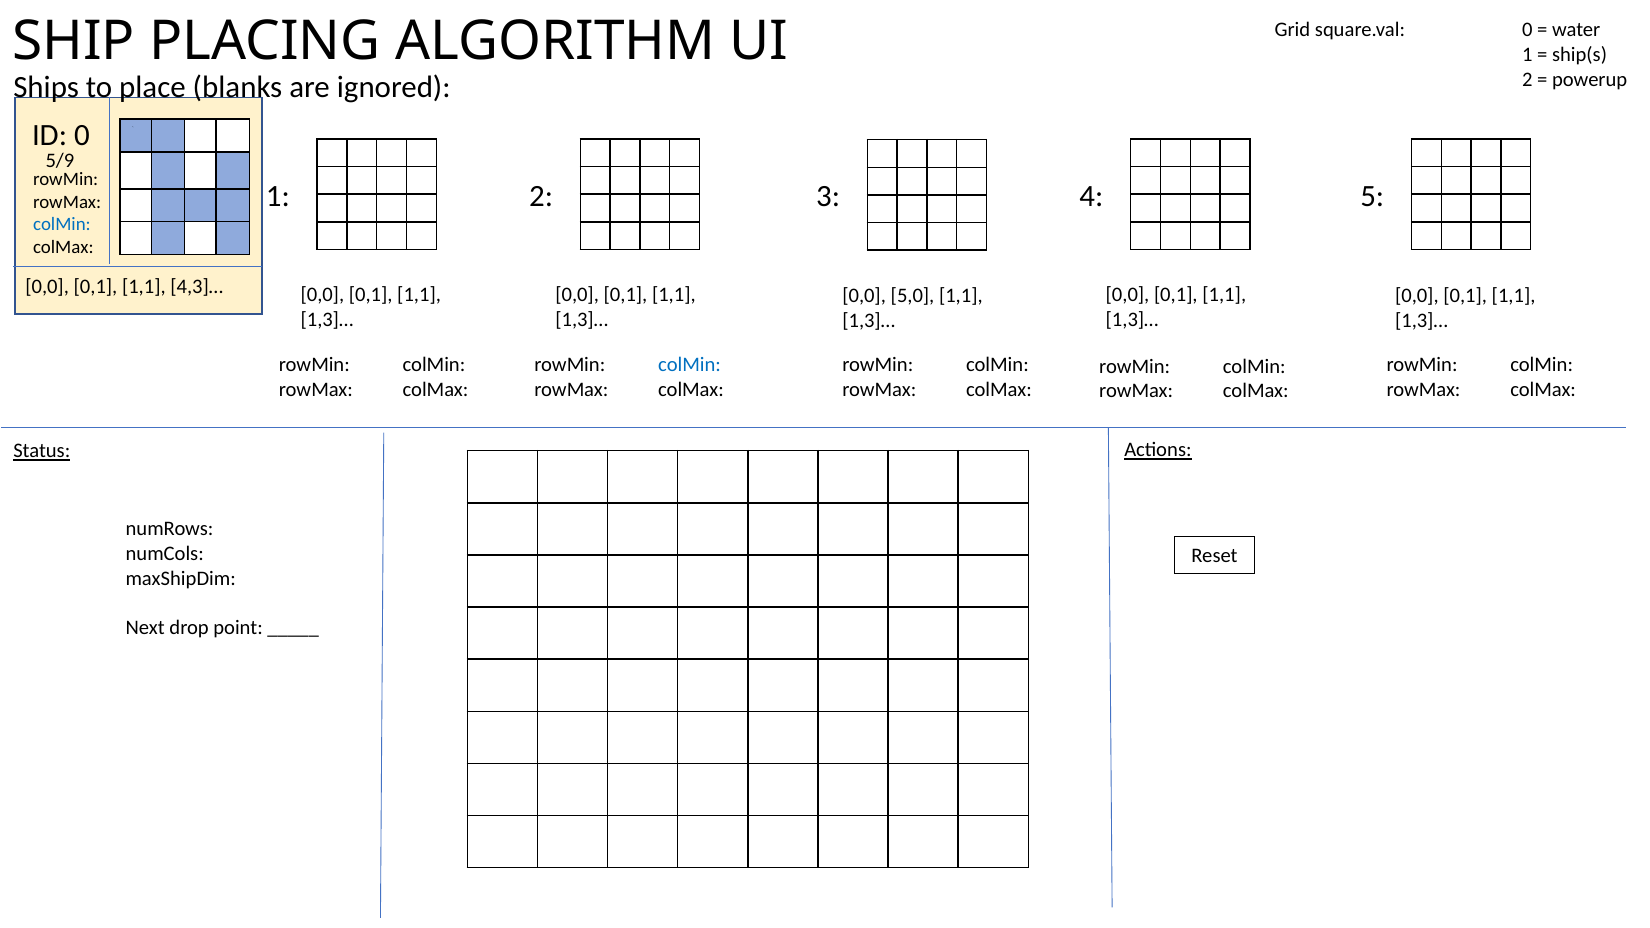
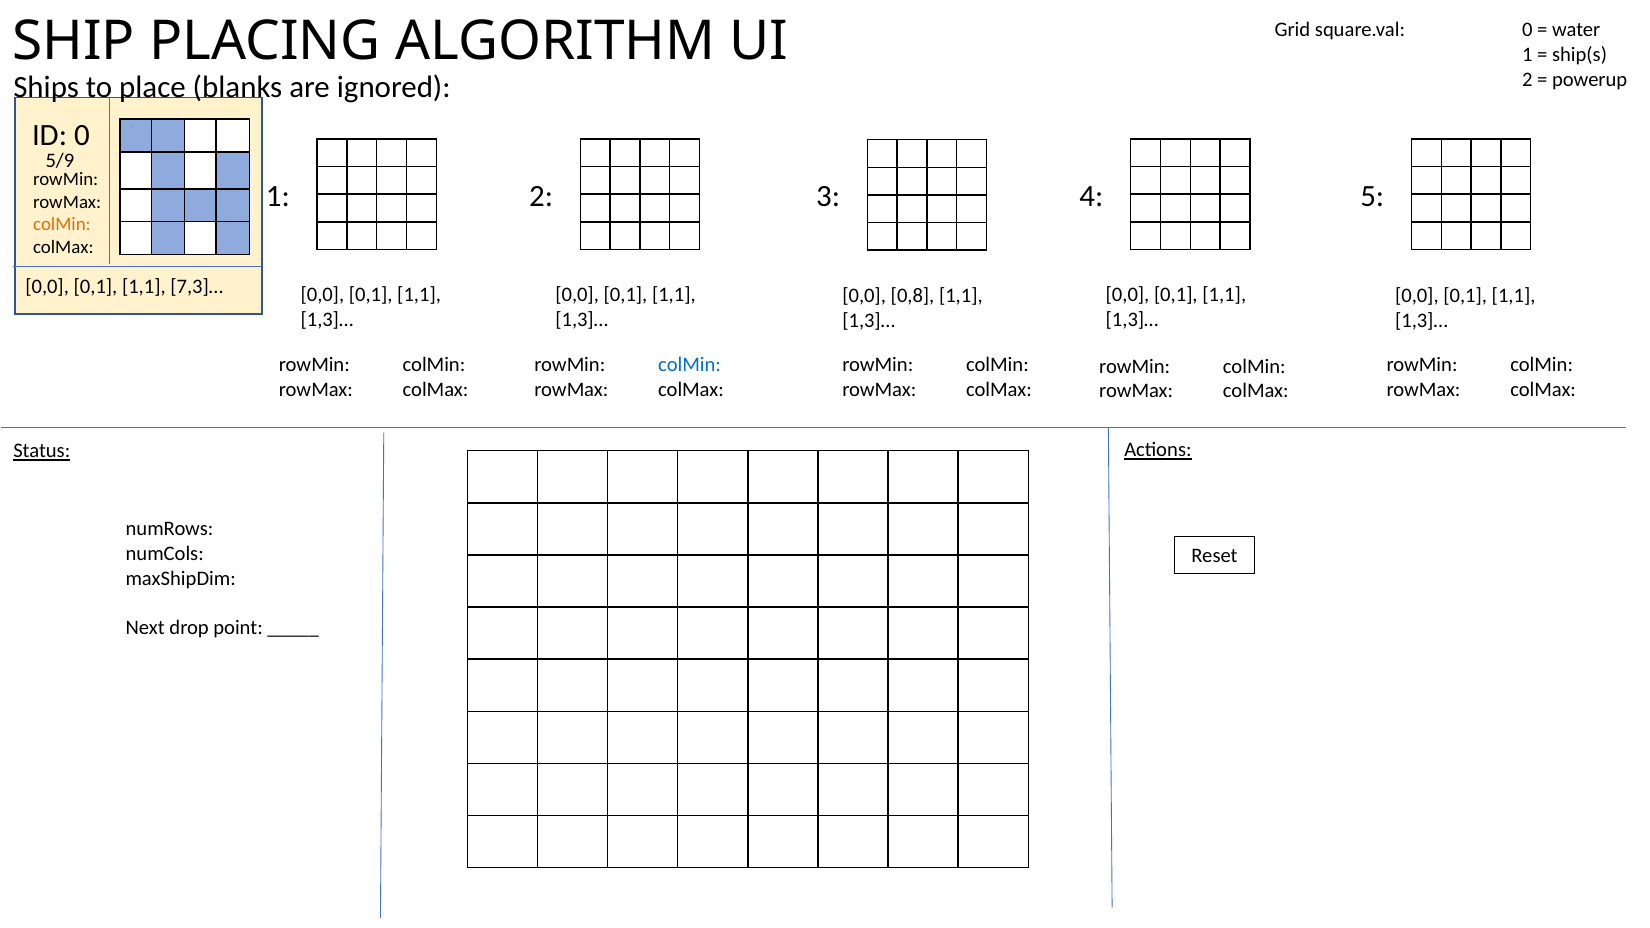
colMin at (62, 225) colour: blue -> orange
4,3]…: 4,3]… -> 7,3]…
5,0: 5,0 -> 0,8
